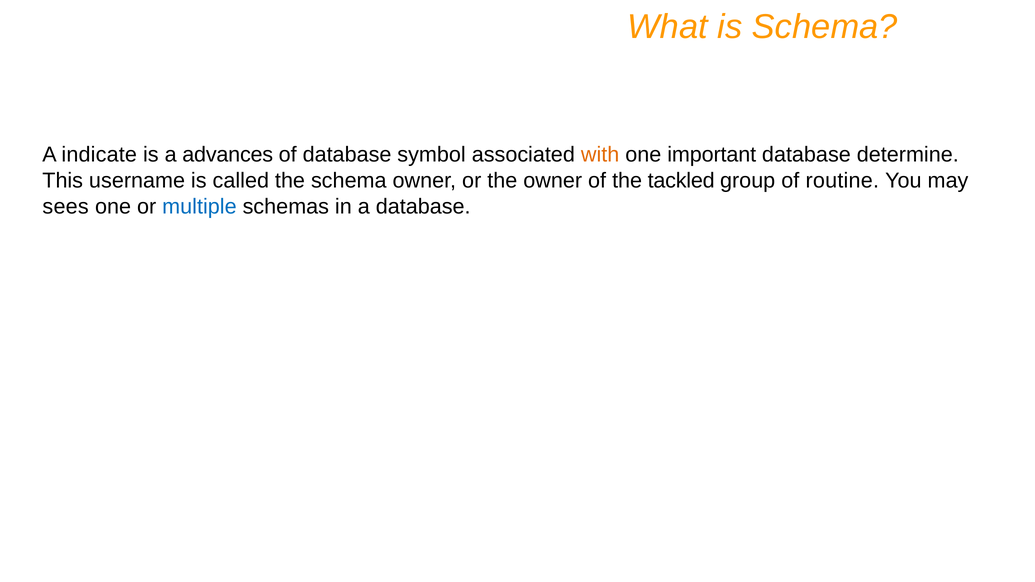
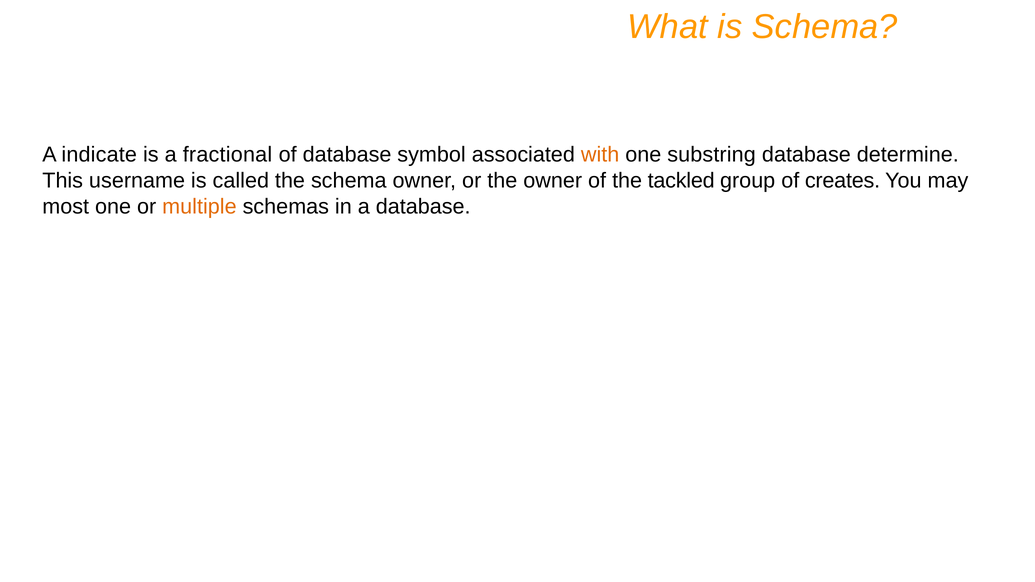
advances: advances -> fractional
important: important -> substring
routine: routine -> creates
sees: sees -> most
multiple colour: blue -> orange
